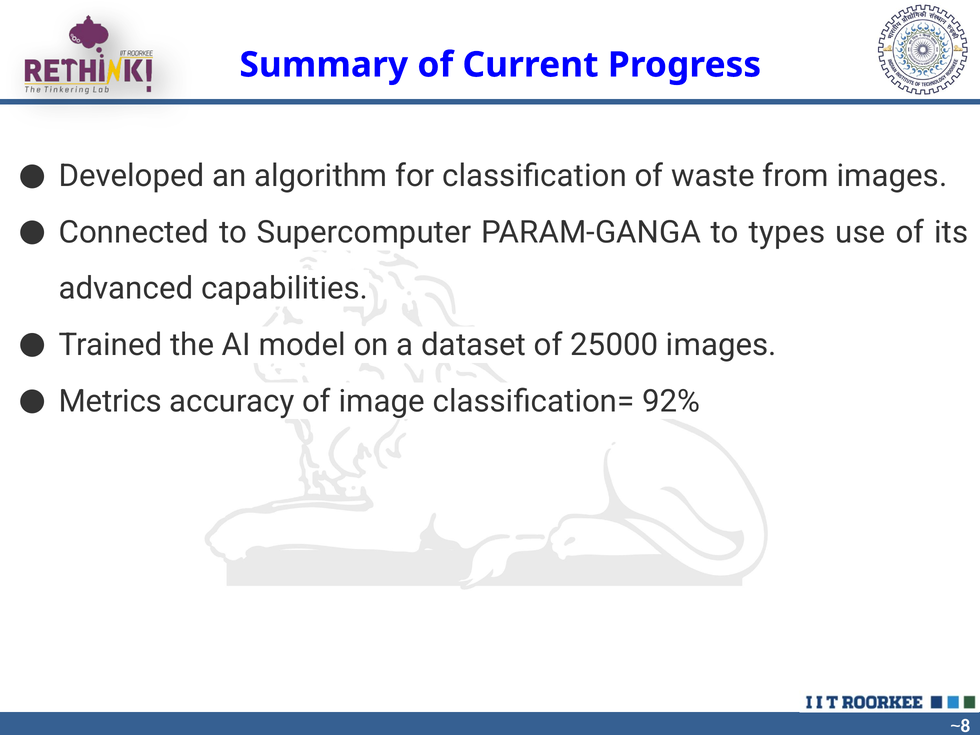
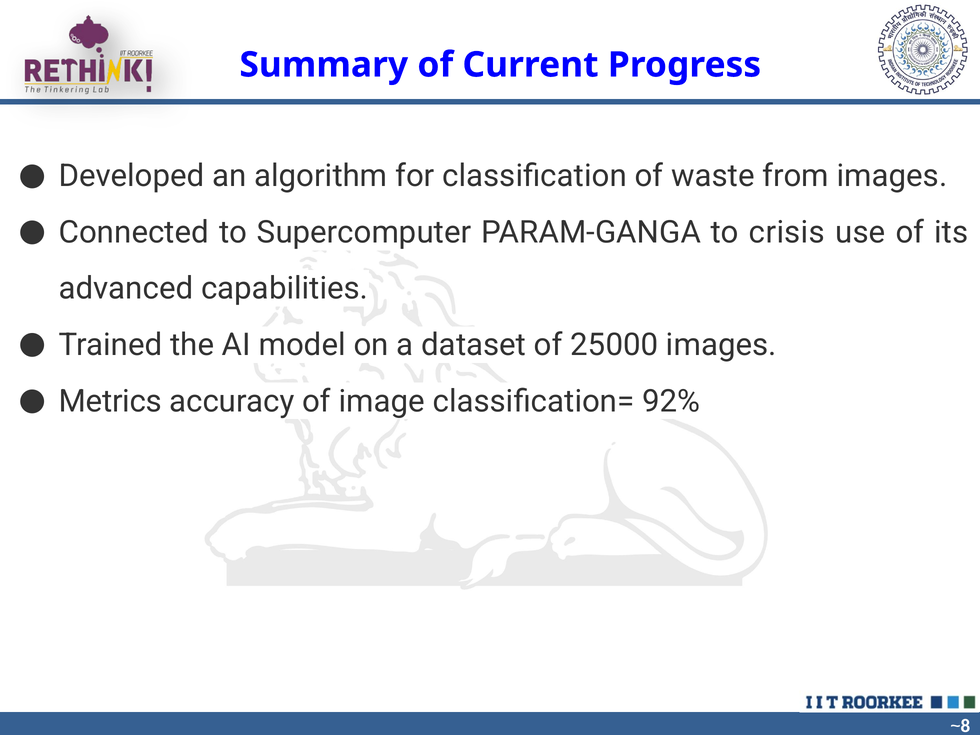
types: types -> crisis
